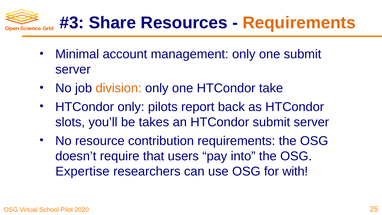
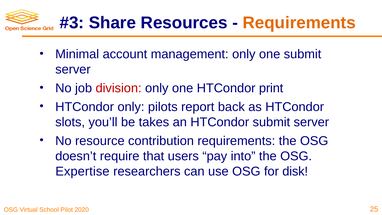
division colour: orange -> red
take: take -> print
with: with -> disk
